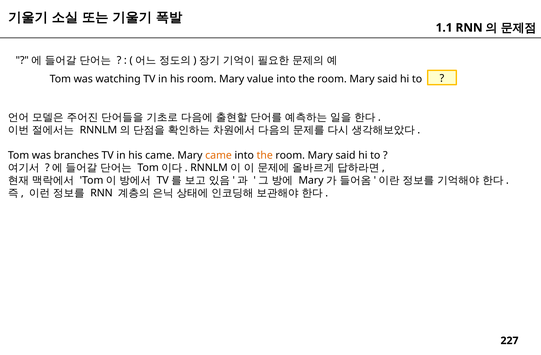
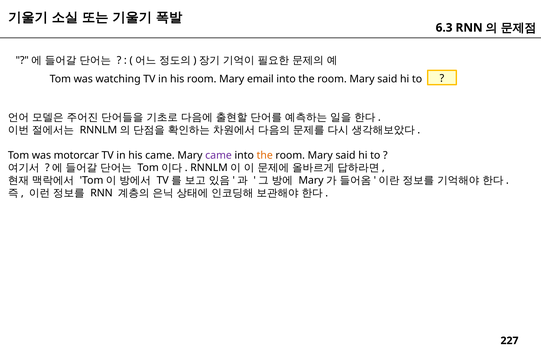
1.1: 1.1 -> 6.3
value: value -> email
branches: branches -> motorcar
came at (219, 155) colour: orange -> purple
